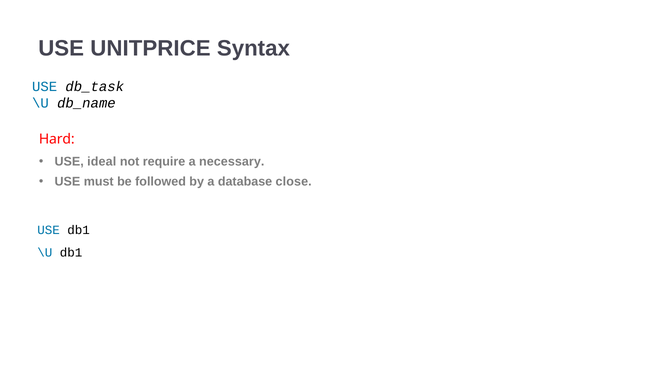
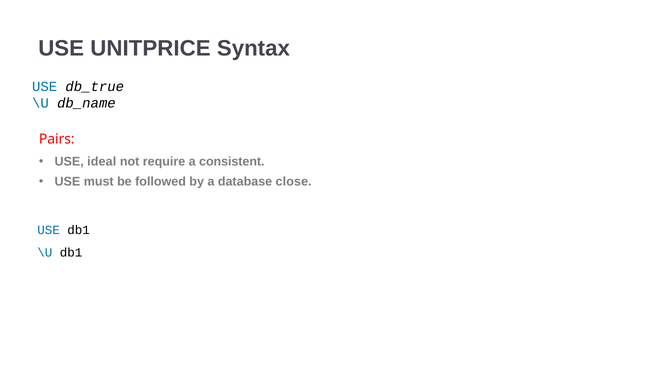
db_task: db_task -> db_true
Hard: Hard -> Pairs
necessary: necessary -> consistent
